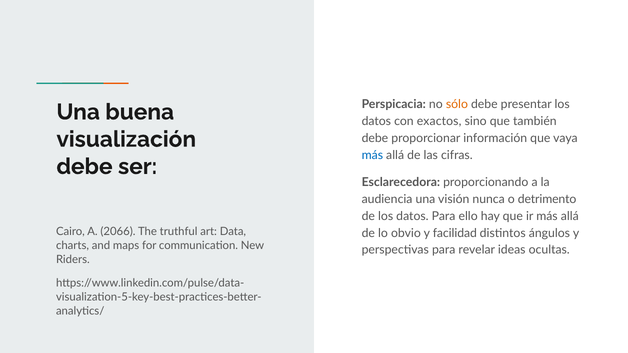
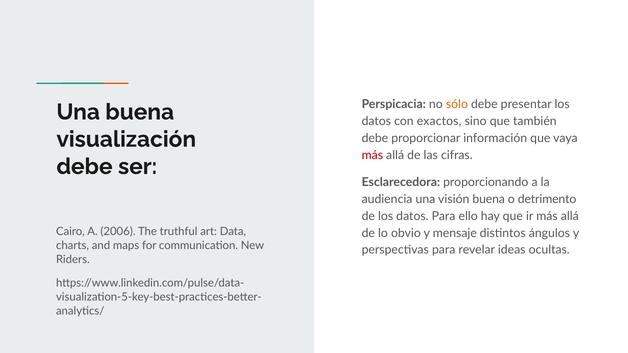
más at (372, 155) colour: blue -> red
visión nunca: nunca -> buena
2066: 2066 -> 2006
facilidad: facilidad -> mensaje
